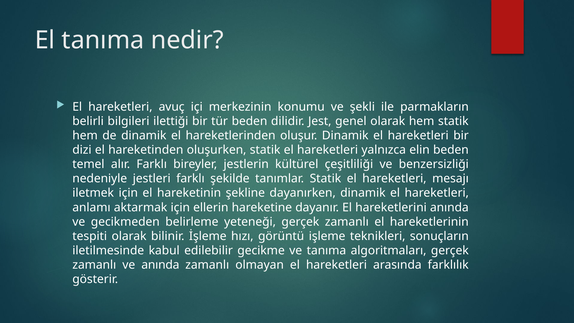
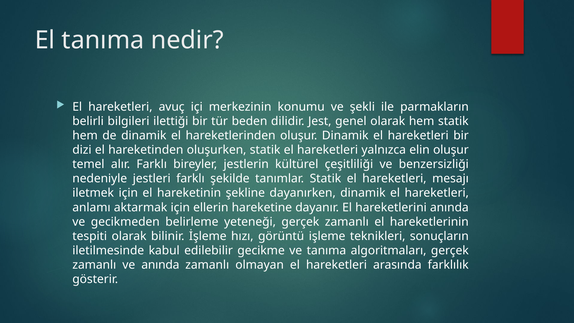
elin beden: beden -> oluşur
